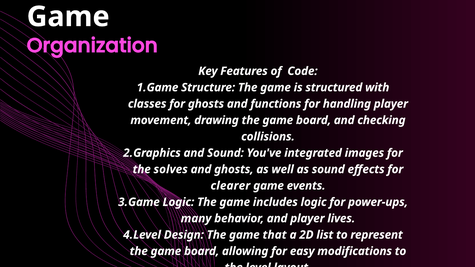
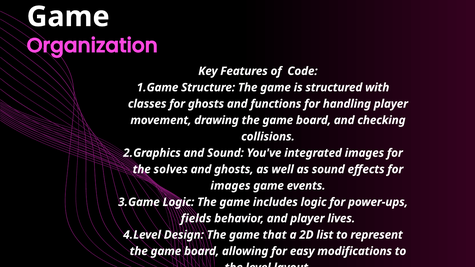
clearer at (230, 186): clearer -> images
many: many -> fields
